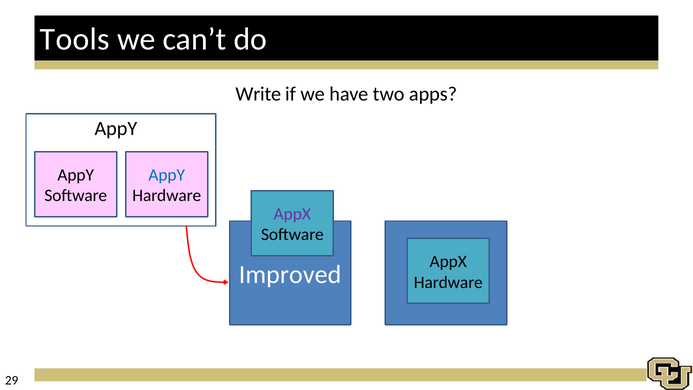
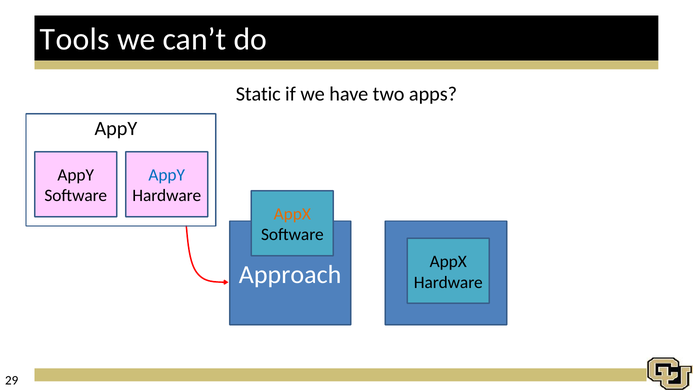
Write: Write -> Static
AppX at (292, 214) colour: purple -> orange
Improved: Improved -> Approach
